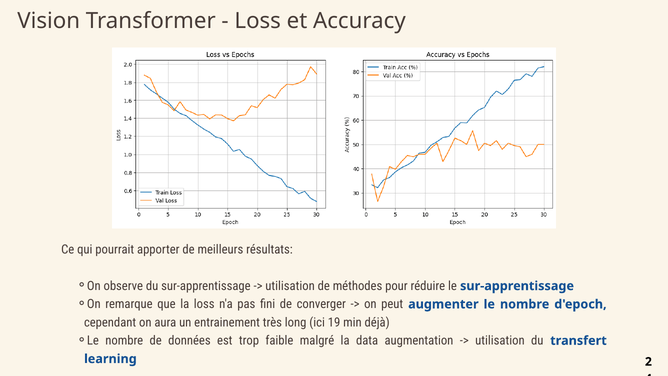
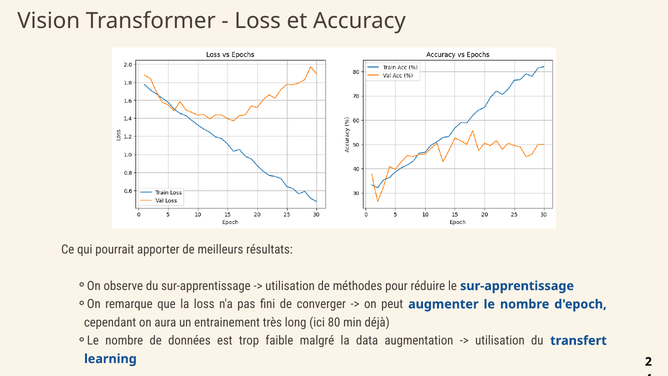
19: 19 -> 80
